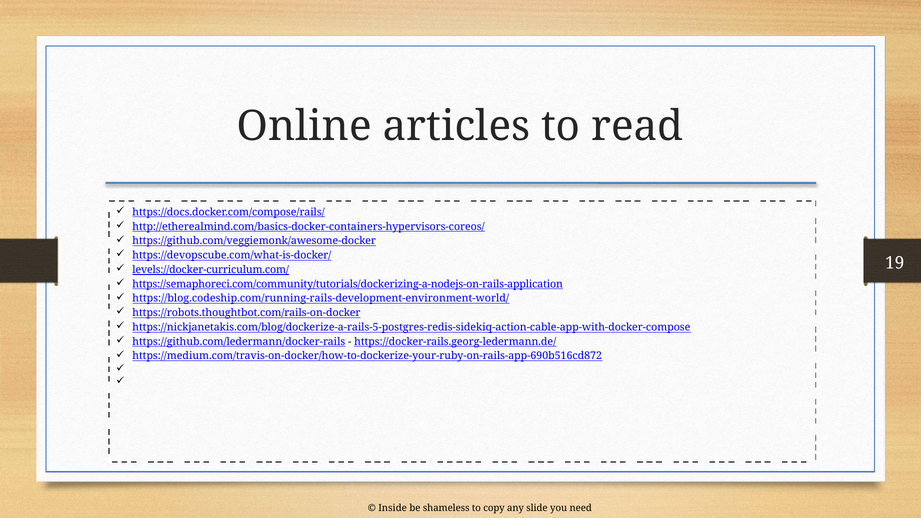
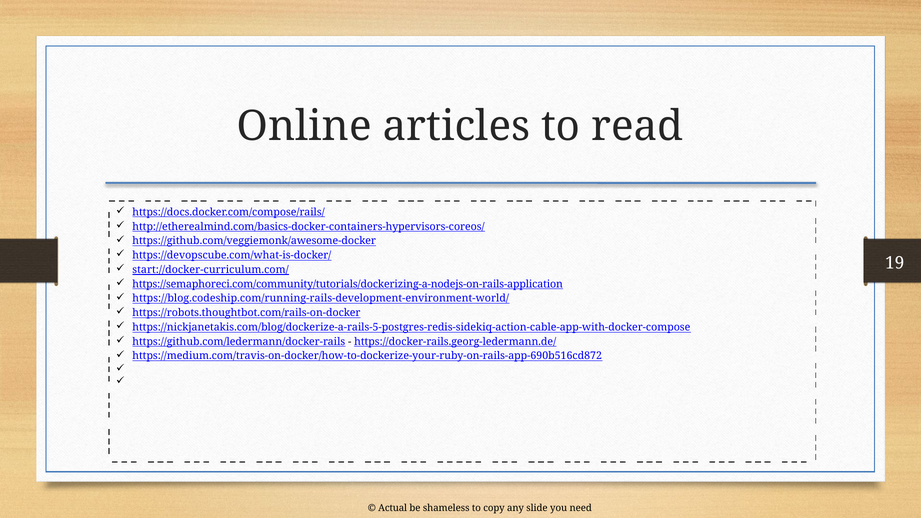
levels://docker-curriculum.com/: levels://docker-curriculum.com/ -> start://docker-curriculum.com/
Inside: Inside -> Actual
